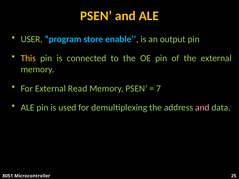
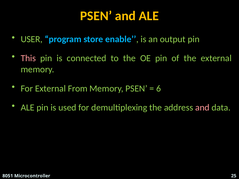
This colour: yellow -> pink
Read: Read -> From
7: 7 -> 6
